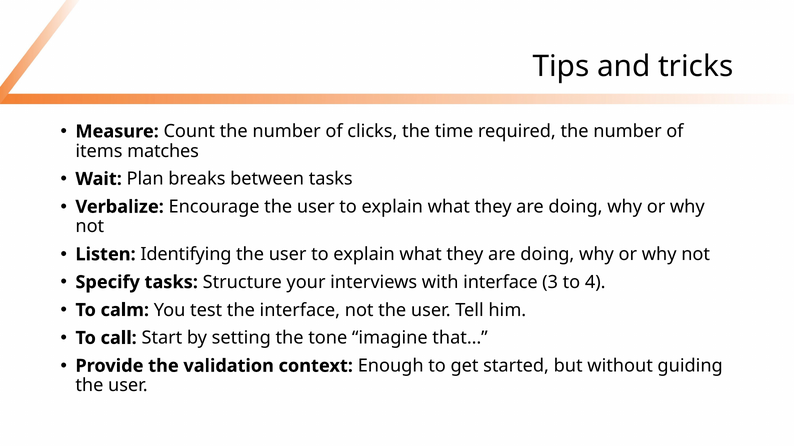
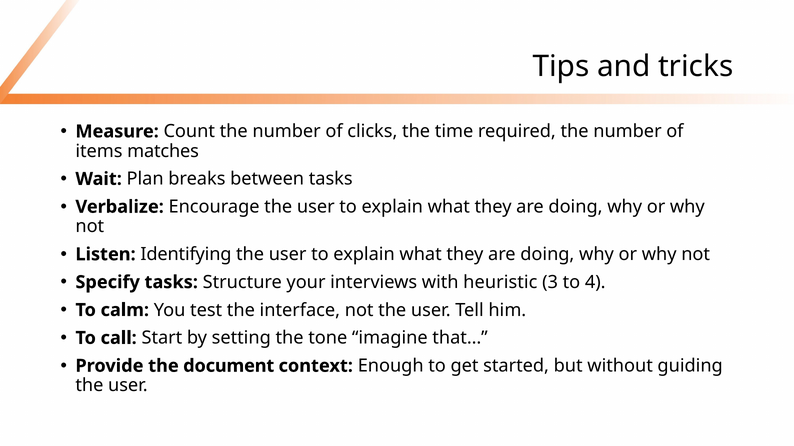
with interface: interface -> heuristic
validation: validation -> document
